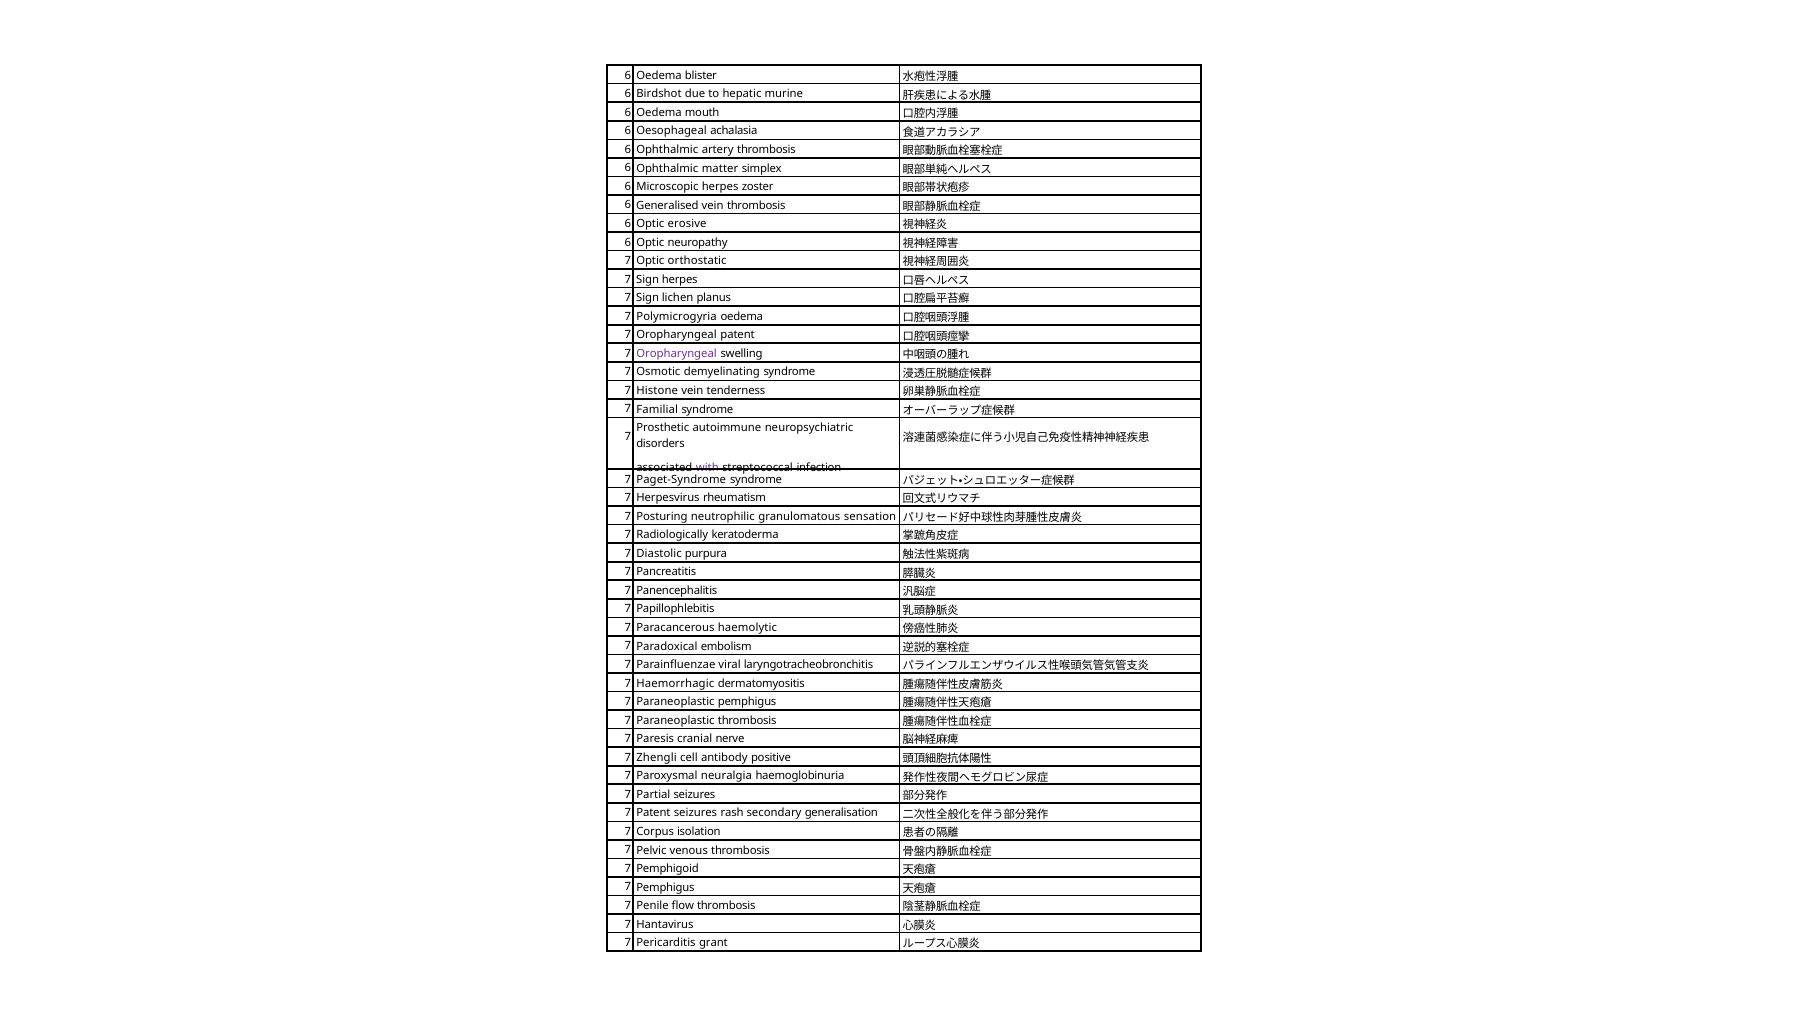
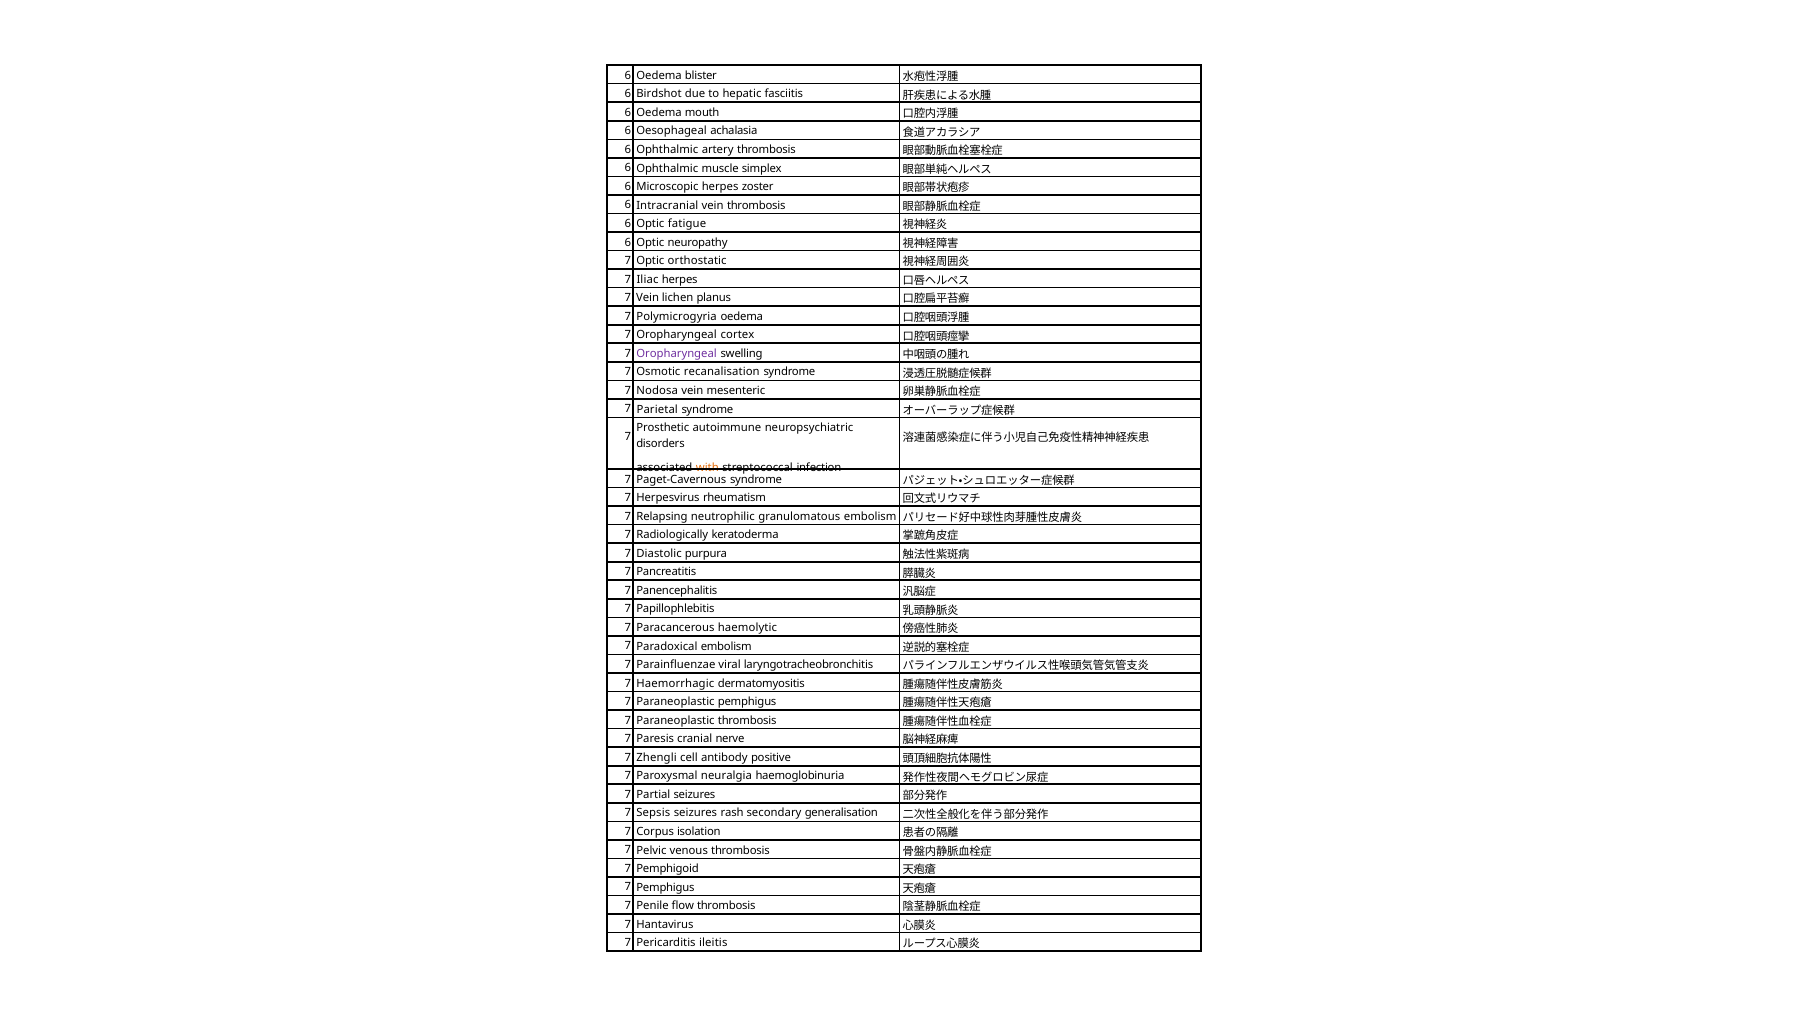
murine: murine -> fasciitis
matter: matter -> muscle
Generalised: Generalised -> Intracranial
erosive: erosive -> fatigue
Sign at (648, 280): Sign -> Iliac
Sign at (648, 298): Sign -> Vein
Oropharyngeal patent: patent -> cortex
demyelinating: demyelinating -> recanalisation
Histone: Histone -> Nodosa
tenderness: tenderness -> mesenteric
Familial: Familial -> Parietal
with colour: purple -> orange
Paget-Syndrome: Paget-Syndrome -> Paget-Cavernous
Posturing: Posturing -> Relapsing
granulomatous sensation: sensation -> embolism
7 Patent: Patent -> Sepsis
grant: grant -> ileitis
